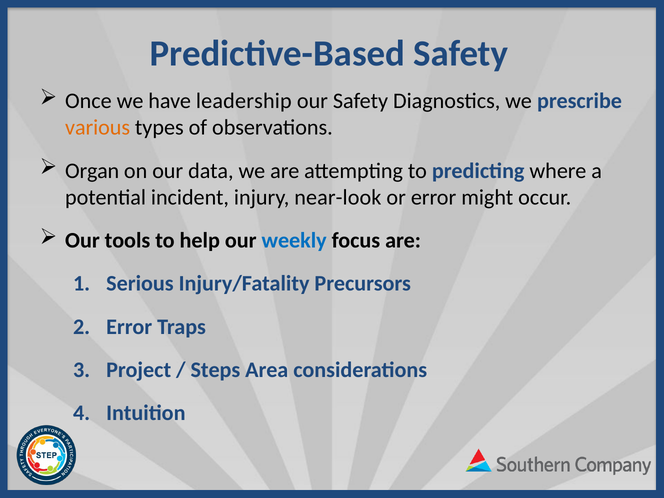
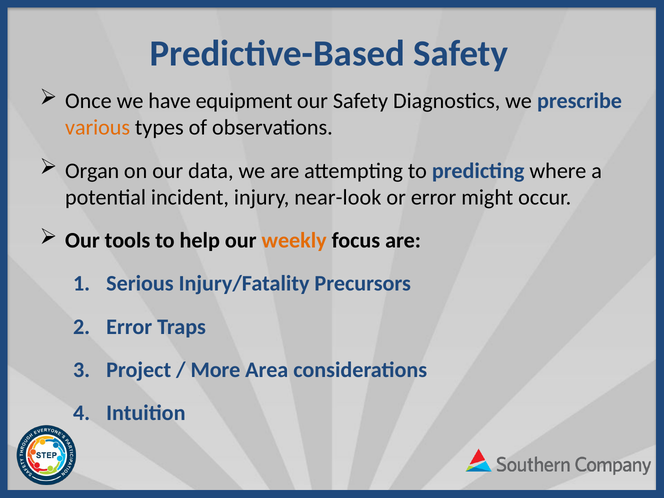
leadership: leadership -> equipment
weekly colour: blue -> orange
Steps: Steps -> More
